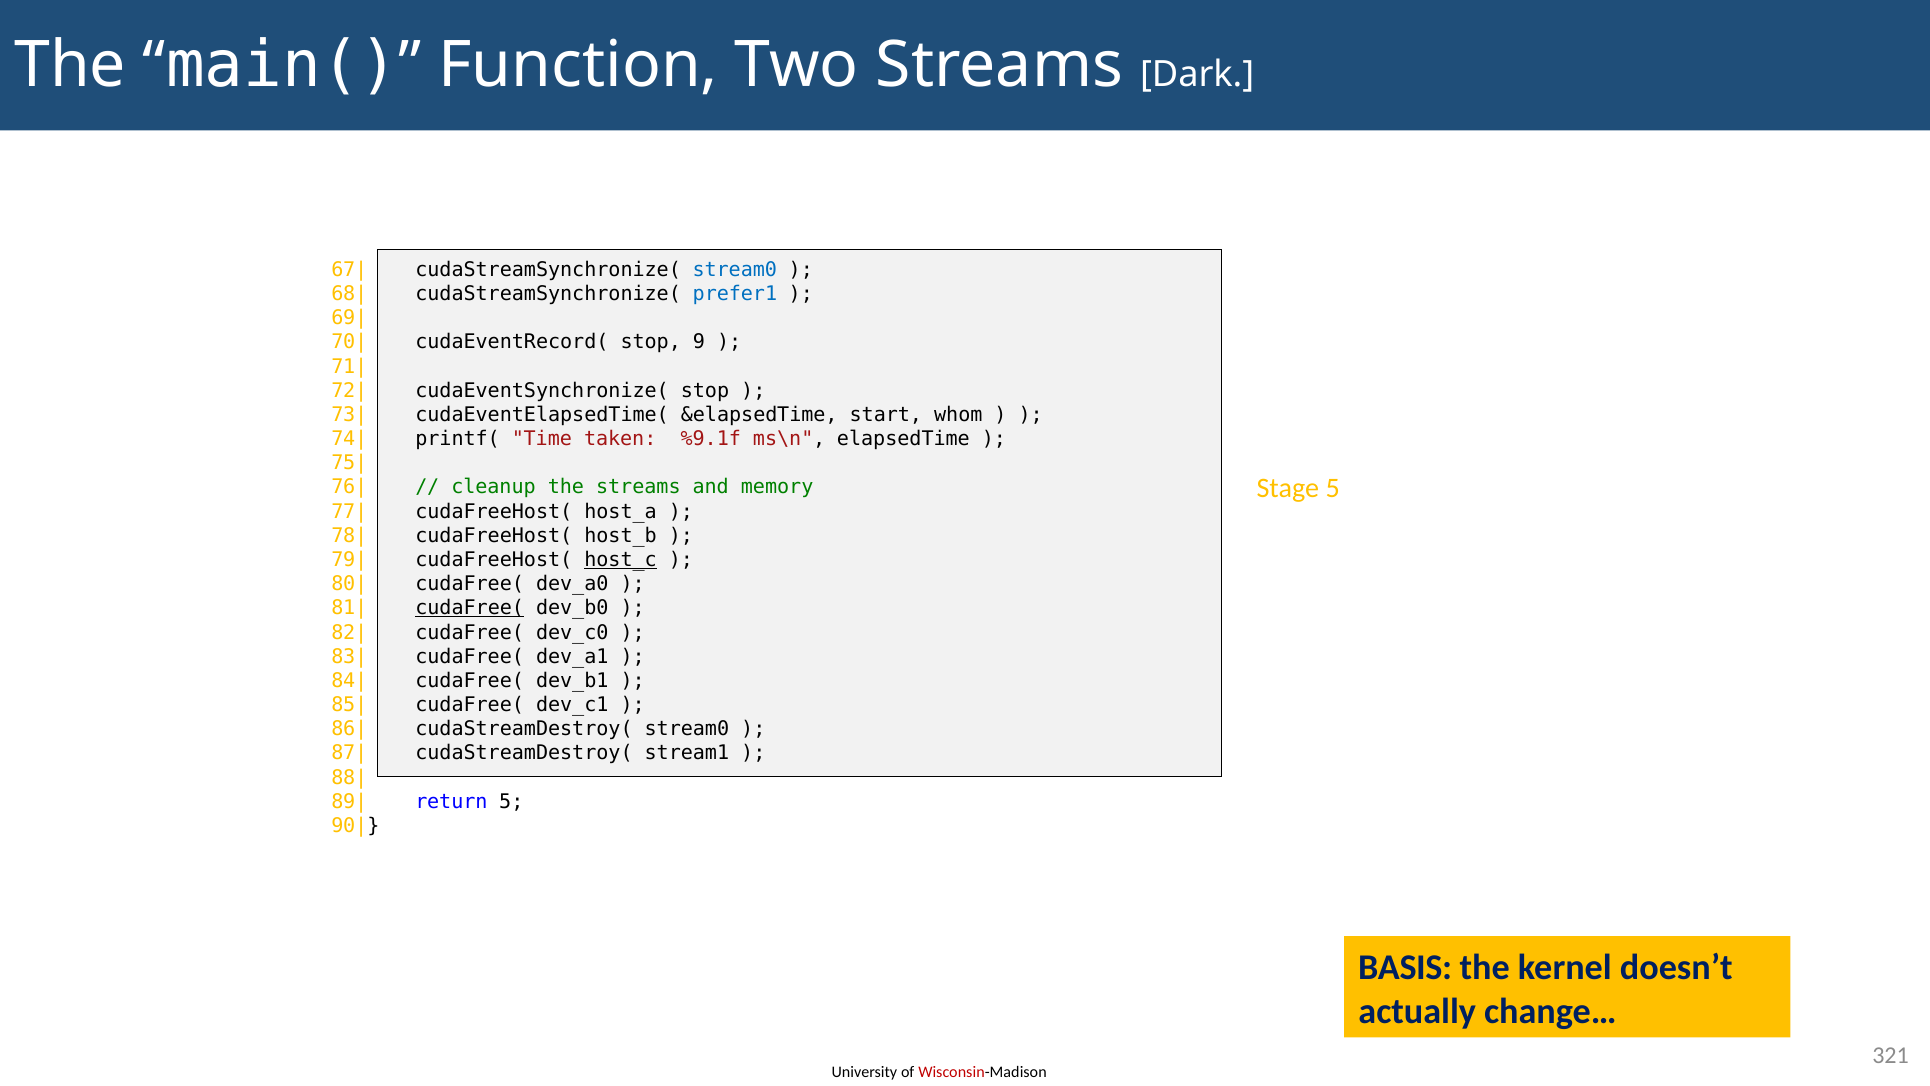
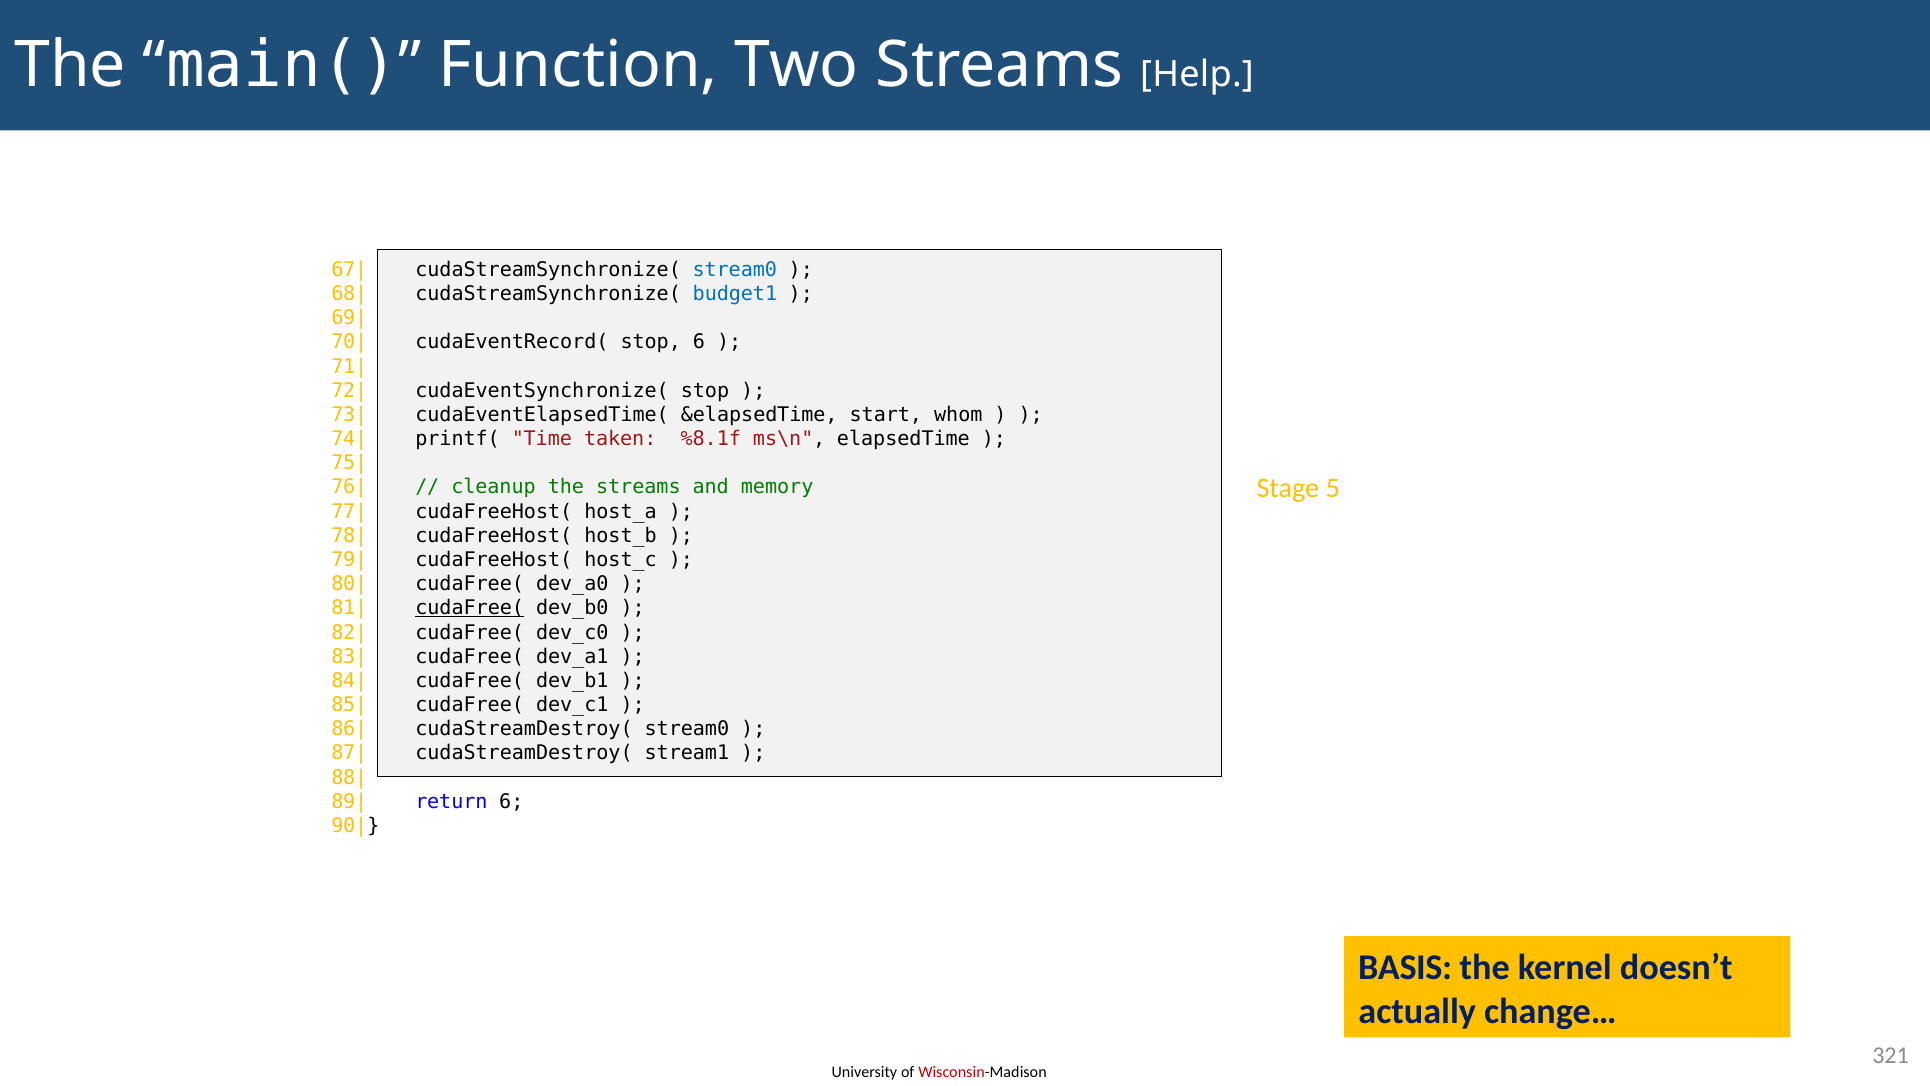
Dark: Dark -> Help
prefer1: prefer1 -> budget1
stop 9: 9 -> 6
%9.1f: %9.1f -> %8.1f
host_c underline: present -> none
return 5: 5 -> 6
